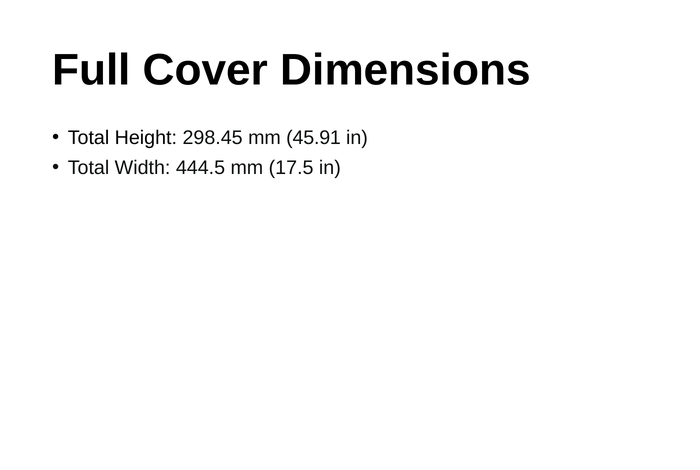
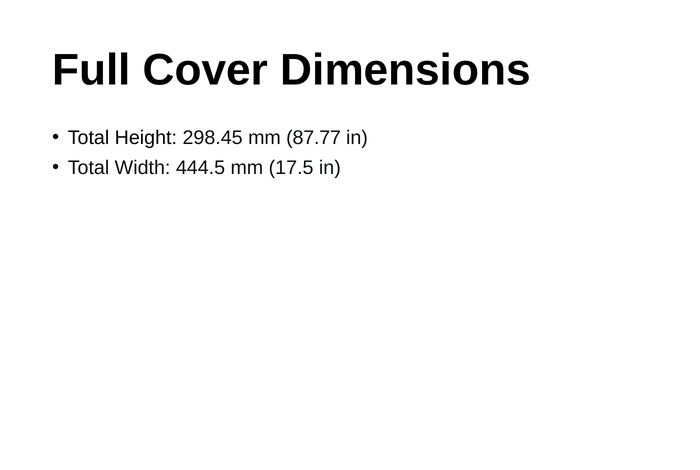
45.91: 45.91 -> 87.77
